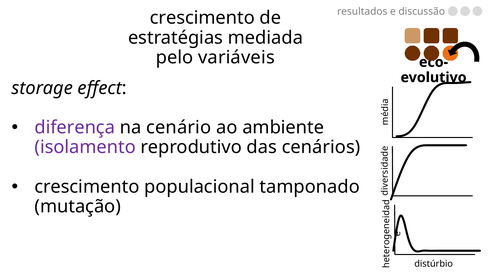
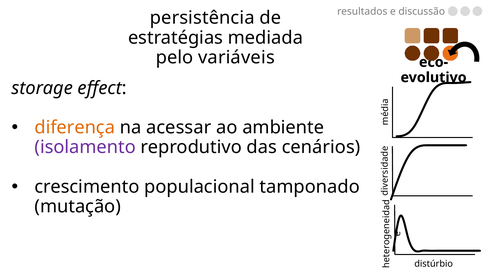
crescimento at (202, 18): crescimento -> persistência
diferença colour: purple -> orange
cenário: cenário -> acessar
